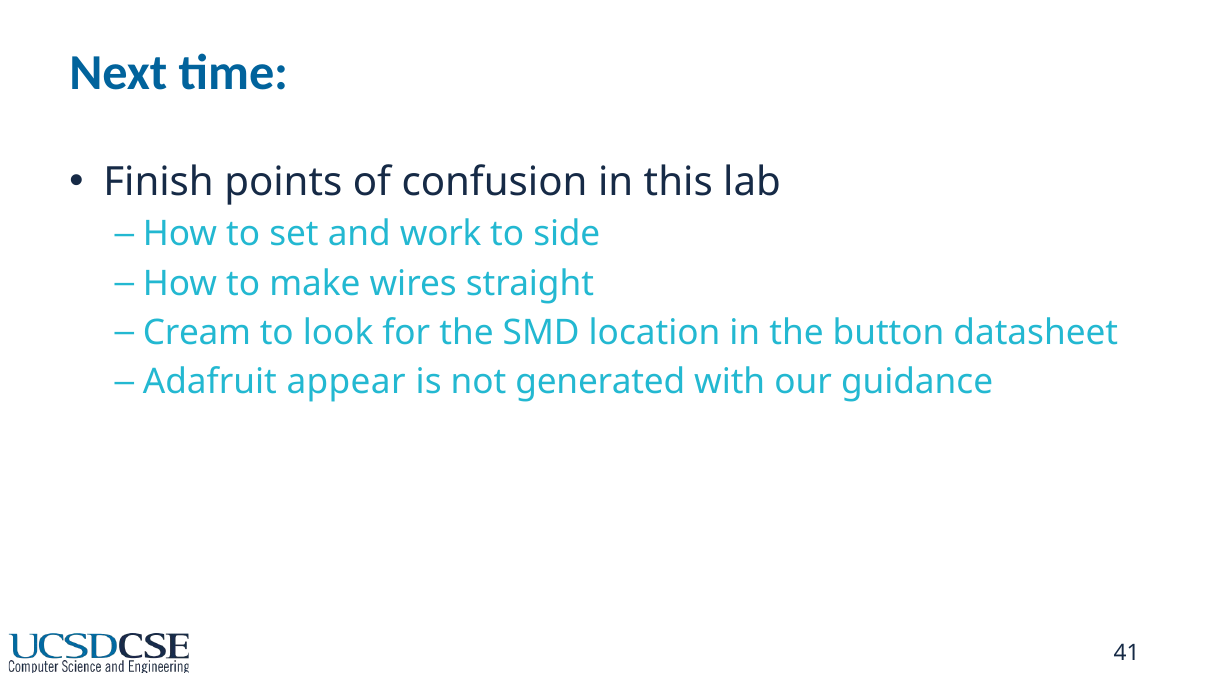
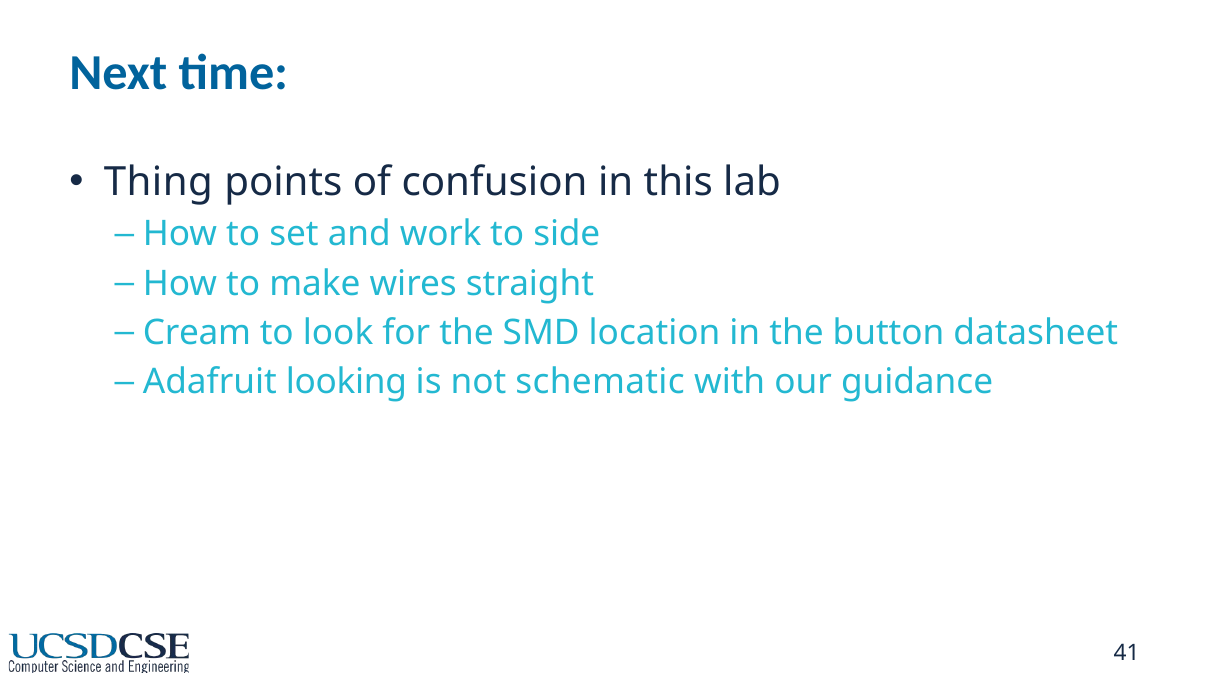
Finish: Finish -> Thing
appear: appear -> looking
generated: generated -> schematic
